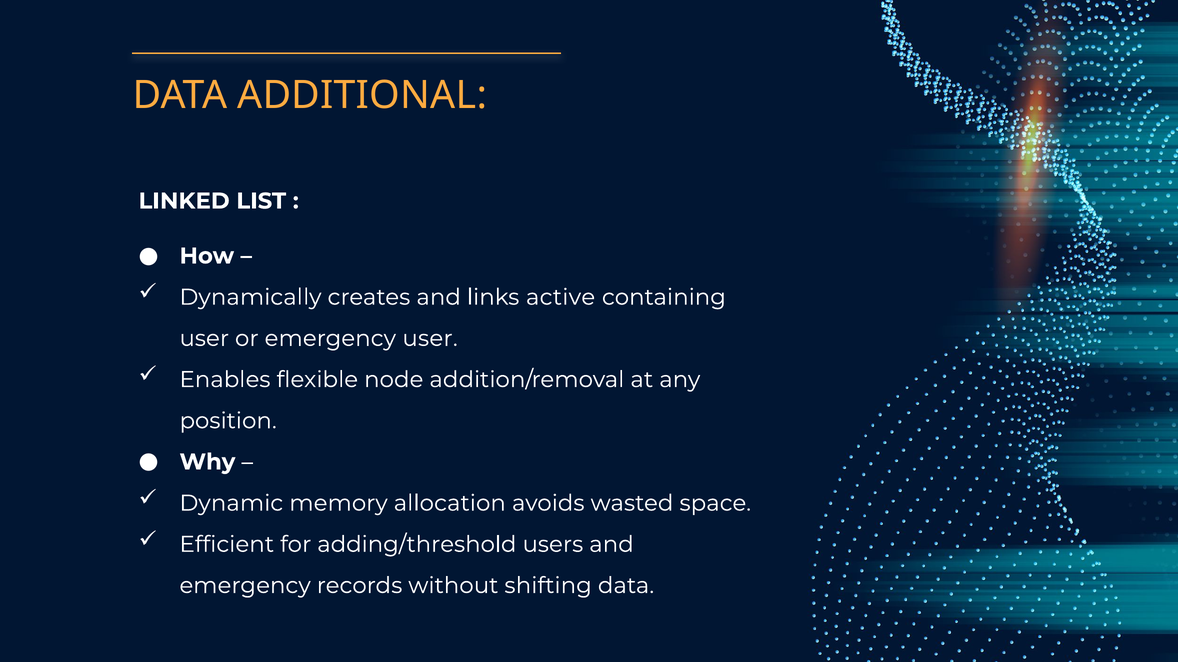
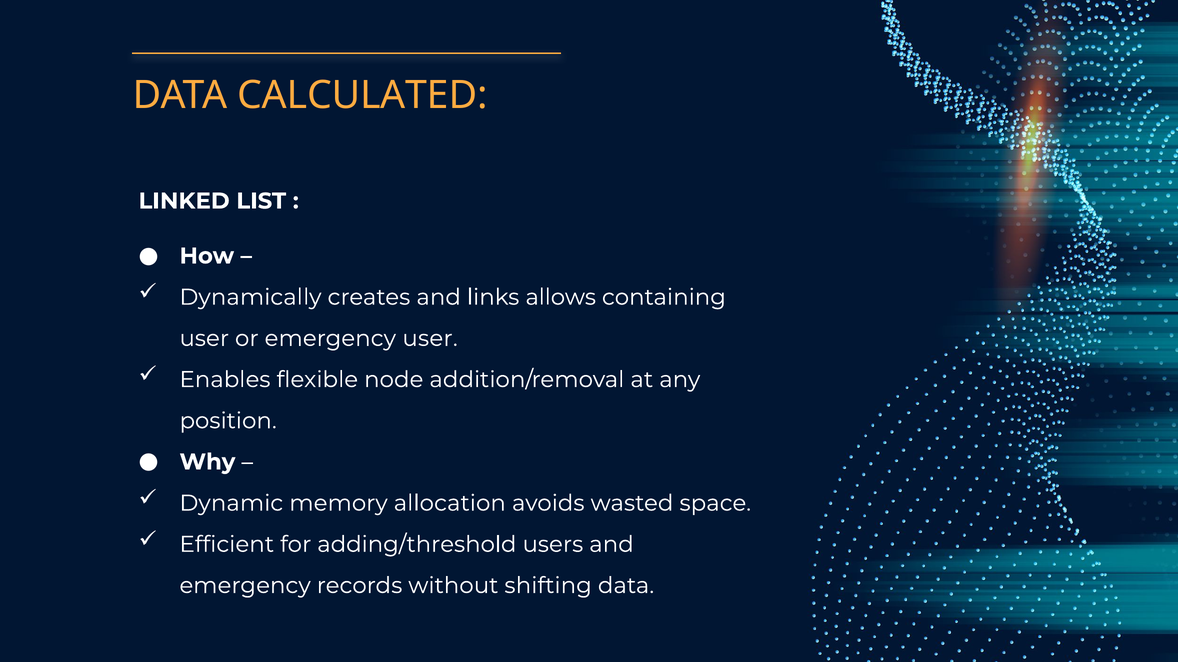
ADDITIONAL: ADDITIONAL -> CALCULATED
active: active -> allows
